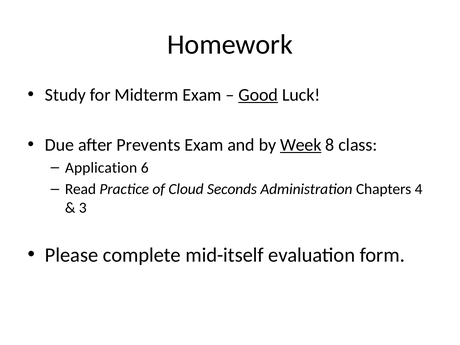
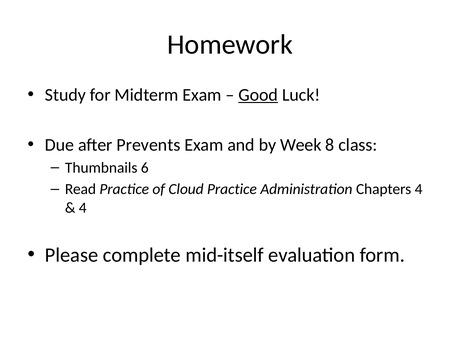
Week underline: present -> none
Application: Application -> Thumbnails
Cloud Seconds: Seconds -> Practice
3 at (83, 208): 3 -> 4
